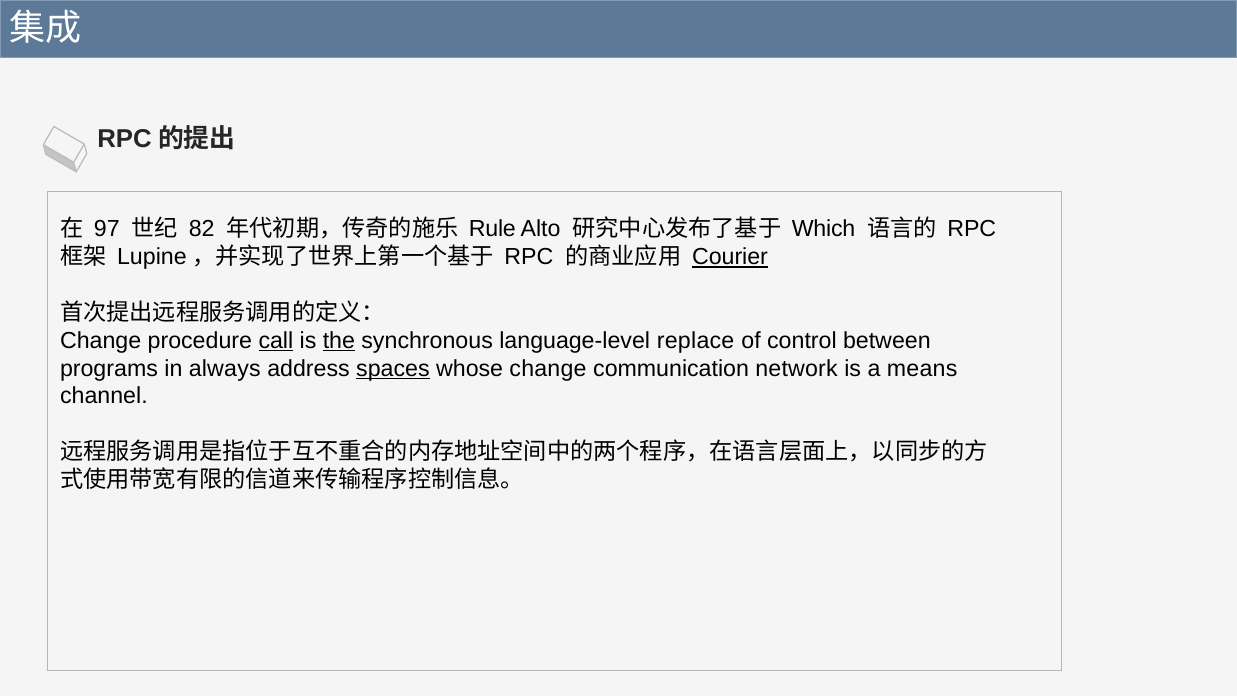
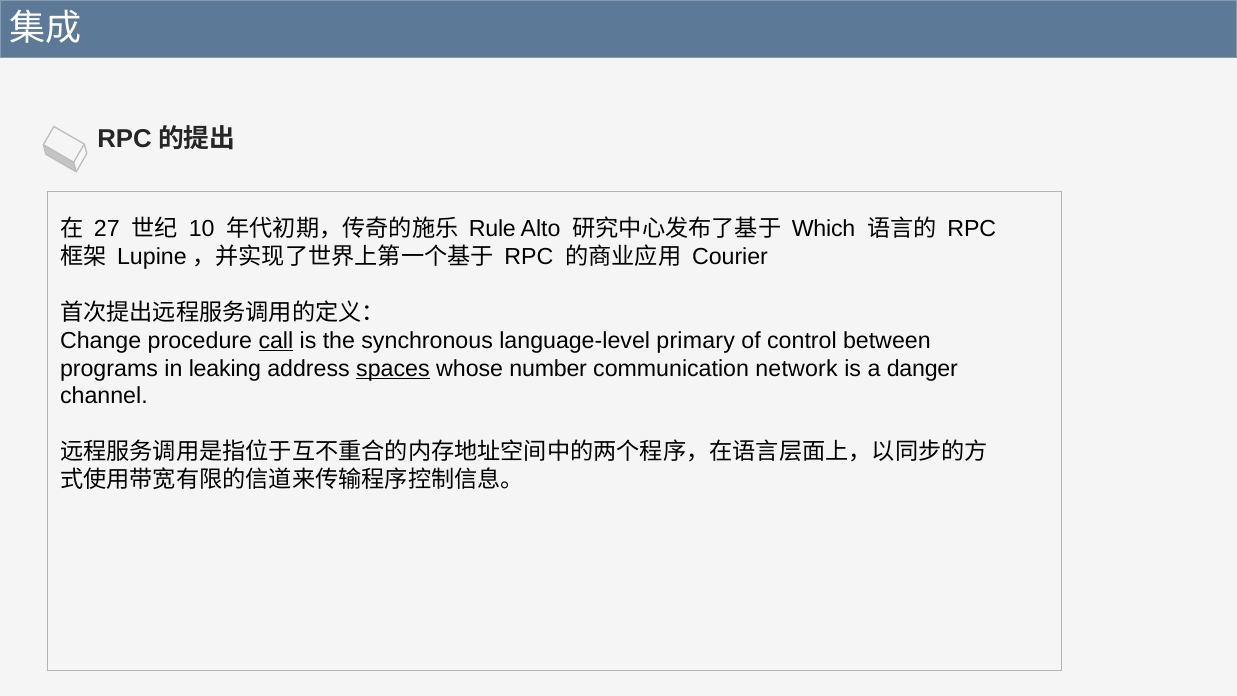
97: 97 -> 27
82: 82 -> 10
Courier underline: present -> none
the underline: present -> none
replace: replace -> primary
always: always -> leaking
whose change: change -> number
means: means -> danger
